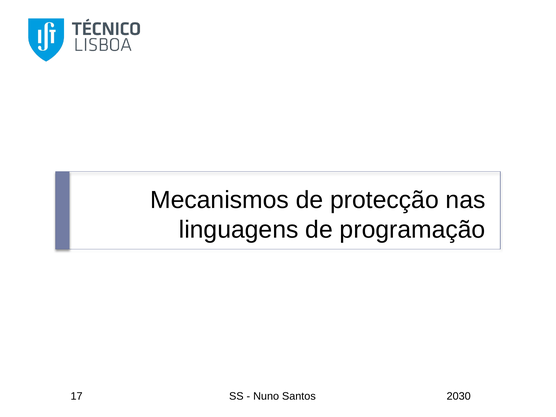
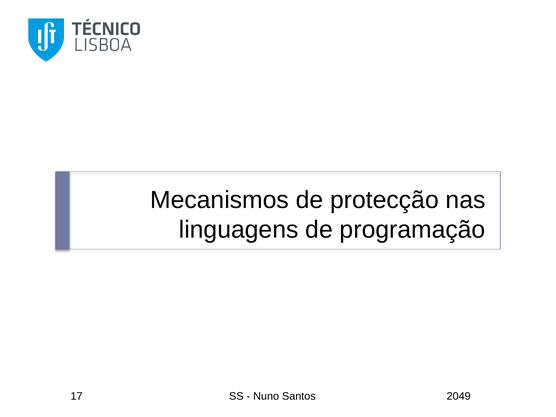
2030: 2030 -> 2049
